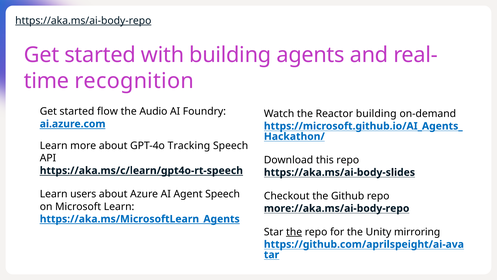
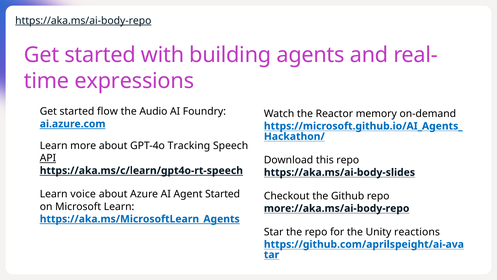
recognition: recognition -> expressions
Reactor building: building -> memory
API underline: none -> present
users: users -> voice
Agent Speech: Speech -> Started
the at (294, 232) underline: present -> none
mirroring: mirroring -> reactions
